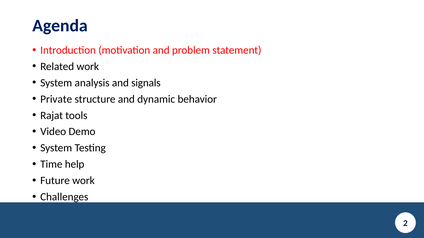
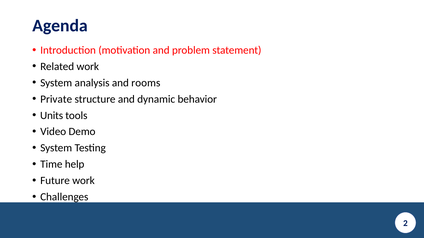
signals: signals -> rooms
Rajat: Rajat -> Units
